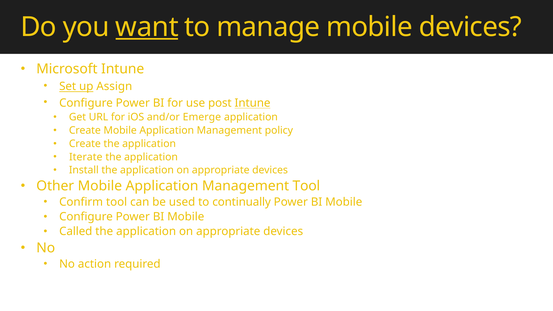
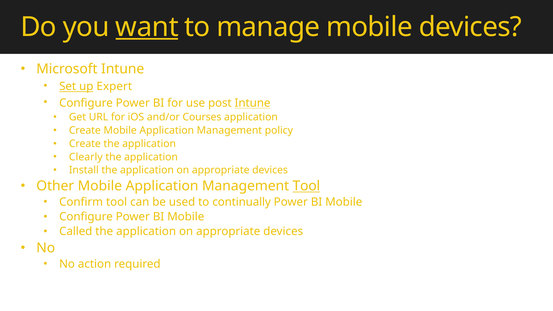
Assign: Assign -> Expert
Emerge: Emerge -> Courses
Iterate: Iterate -> Clearly
Tool at (306, 186) underline: none -> present
